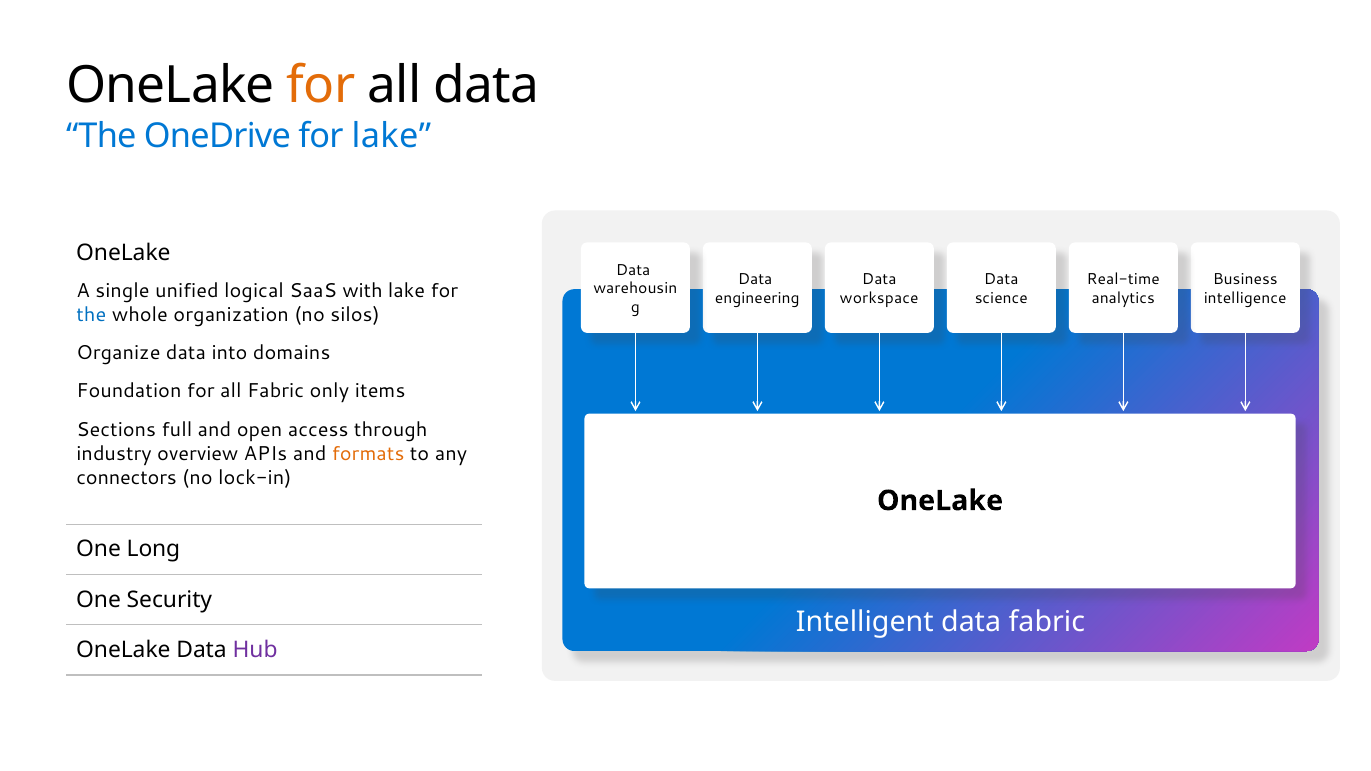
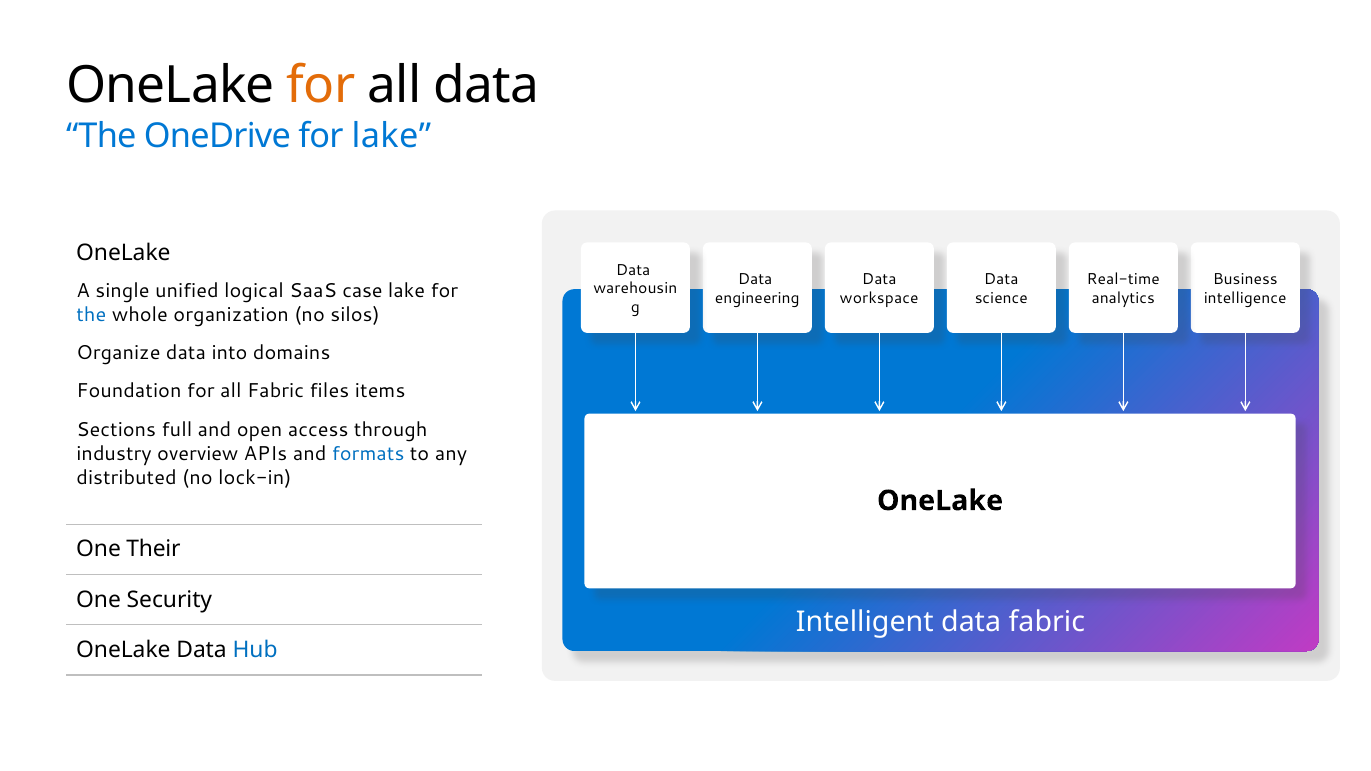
with: with -> case
only: only -> files
formats colour: orange -> blue
connectors: connectors -> distributed
Long: Long -> Their
Hub colour: purple -> blue
